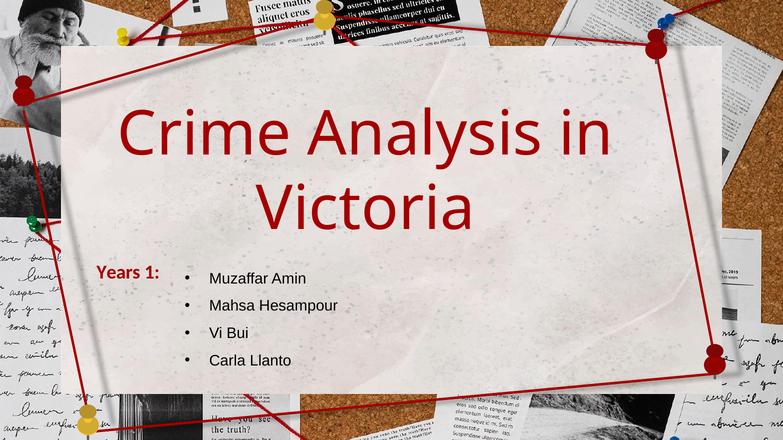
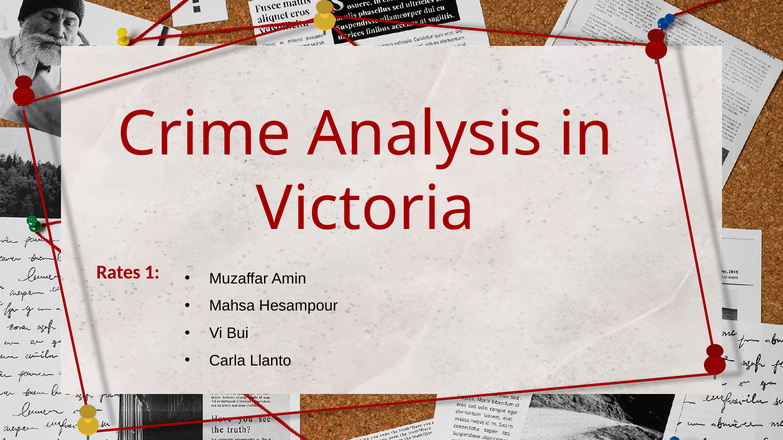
Years: Years -> Rates
